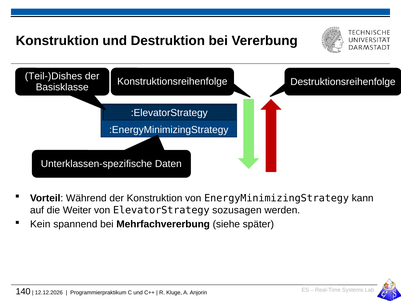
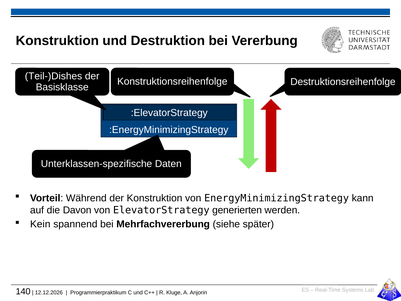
Weiter: Weiter -> Davon
sozusagen: sozusagen -> generierten
